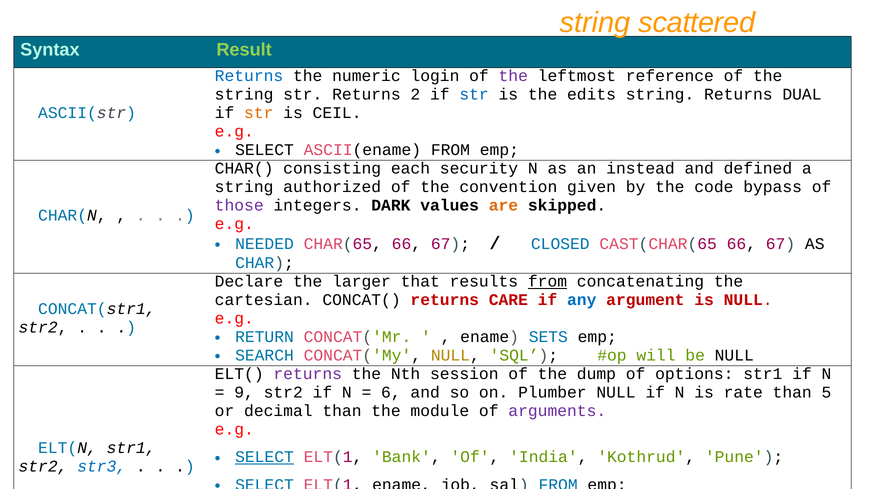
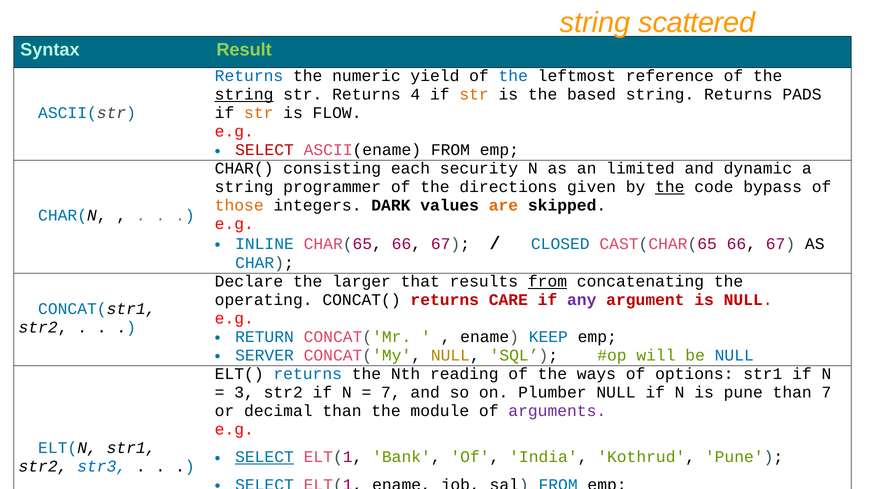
login: login -> yield
the at (513, 76) colour: purple -> blue
string at (244, 94) underline: none -> present
2: 2 -> 4
str at (474, 94) colour: blue -> orange
edits: edits -> based
DUAL: DUAL -> PADS
CEIL: CEIL -> FLOW
SELECT at (264, 150) colour: black -> red
instead: instead -> limited
defined: defined -> dynamic
authorized: authorized -> programmer
convention: convention -> directions
the at (670, 187) underline: none -> present
those colour: purple -> orange
NEEDED: NEEDED -> INLINE
cartesian: cartesian -> operating
any colour: blue -> purple
SETS: SETS -> KEEP
SEARCH: SEARCH -> SERVER
NULL at (734, 356) colour: black -> blue
returns at (308, 374) colour: purple -> blue
session: session -> reading
dump: dump -> ways
9: 9 -> 3
6 at (391, 393): 6 -> 7
is rate: rate -> pune
than 5: 5 -> 7
